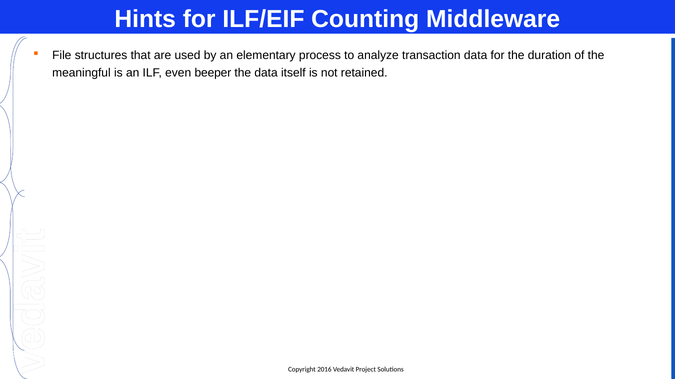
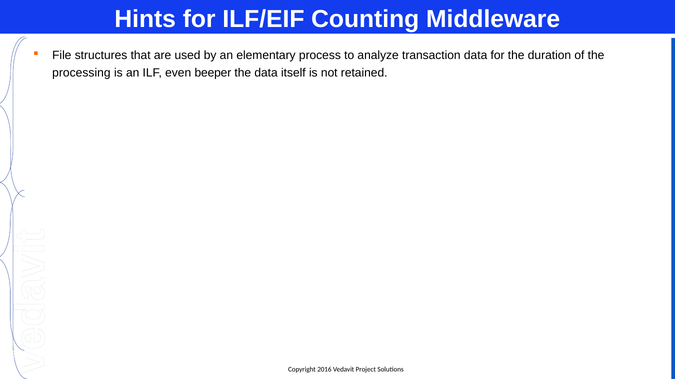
meaningful: meaningful -> processing
